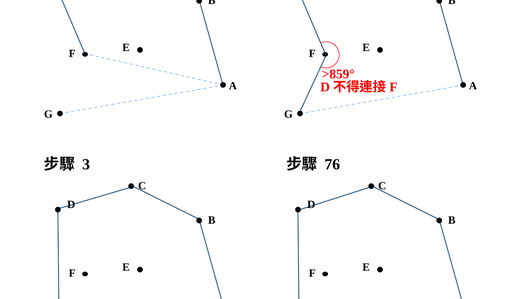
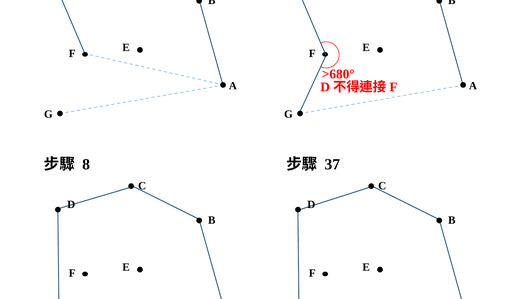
>859°: >859° -> >680°
3: 3 -> 8
76: 76 -> 37
